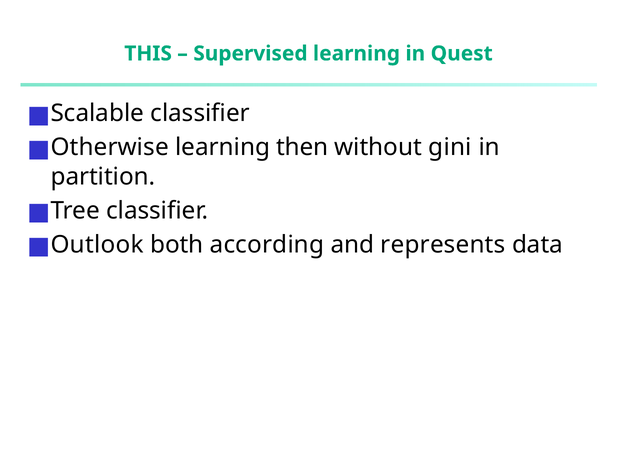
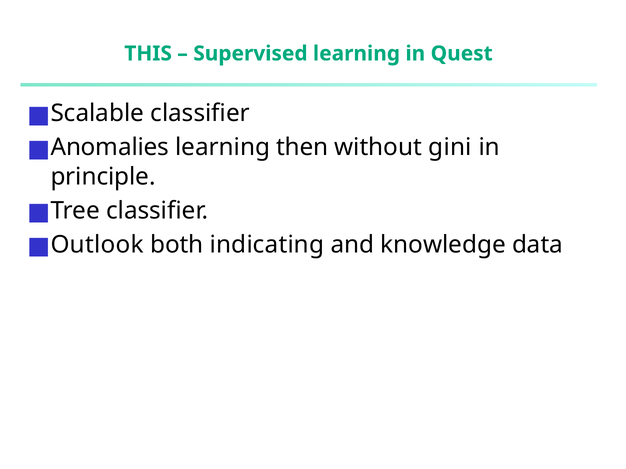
Otherwise: Otherwise -> Anomalies
partition: partition -> principle
according: according -> indicating
represents: represents -> knowledge
